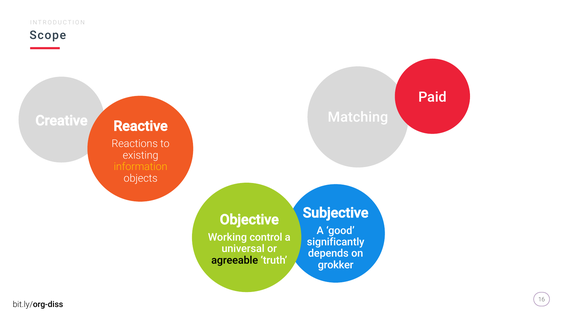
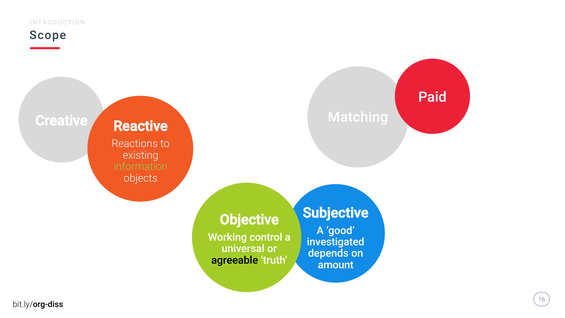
information colour: yellow -> light green
significantly: significantly -> investigated
grokker: grokker -> amount
